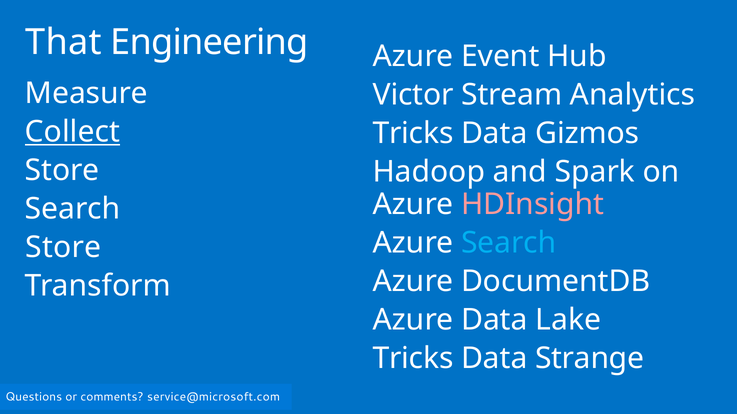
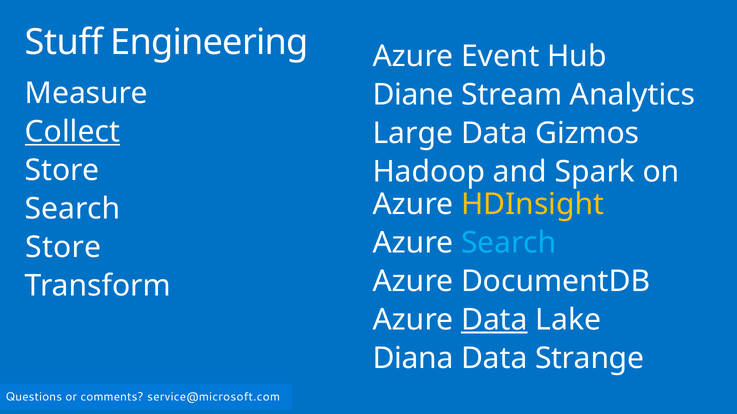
That: That -> Stuff
Victor: Victor -> Diane
Tricks at (413, 133): Tricks -> Large
HDInsight colour: pink -> yellow
Data at (494, 320) underline: none -> present
Tricks at (413, 359): Tricks -> Diana
